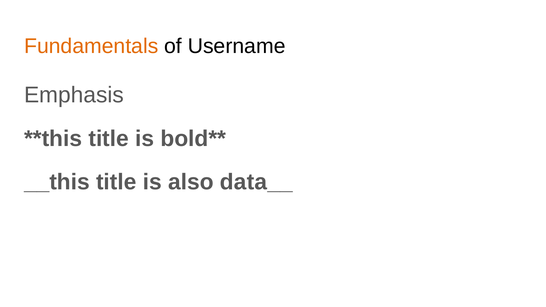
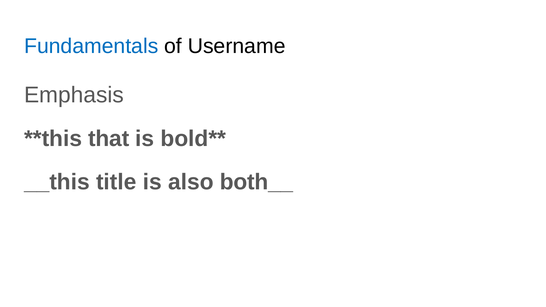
Fundamentals colour: orange -> blue
title at (109, 139): title -> that
data__: data__ -> both__
